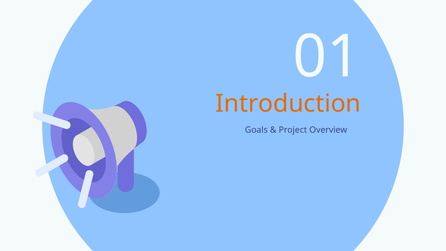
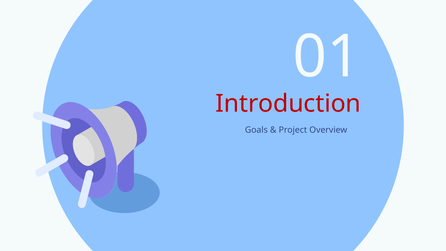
Introduction colour: orange -> red
